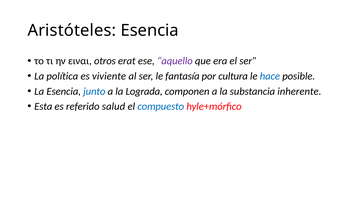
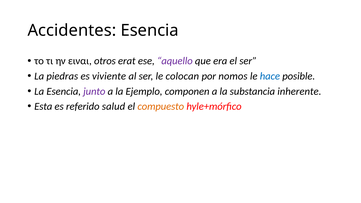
Aristóteles: Aristóteles -> Accidentes
política: política -> piedras
fantasía: fantasía -> colocan
cultura: cultura -> nomos
junto colour: blue -> purple
Lograda: Lograda -> Ejemplo
compuesto colour: blue -> orange
